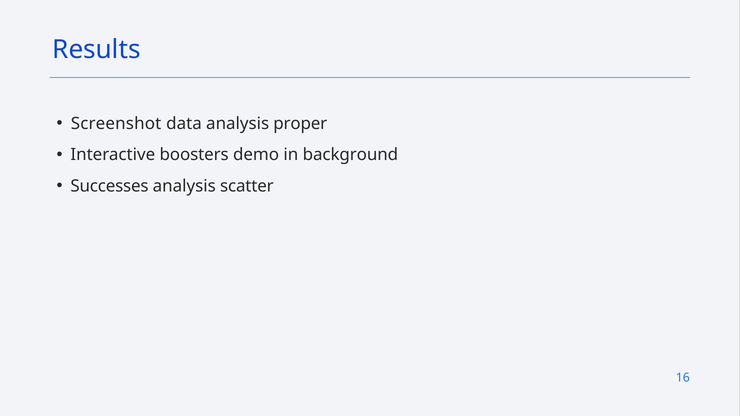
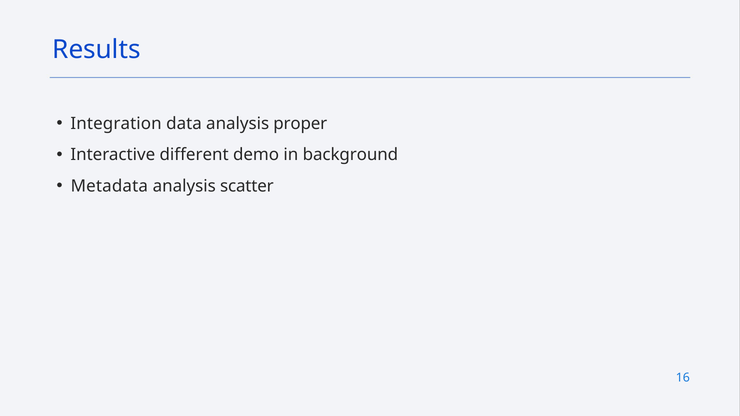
Screenshot: Screenshot -> Integration
boosters: boosters -> different
Successes: Successes -> Metadata
